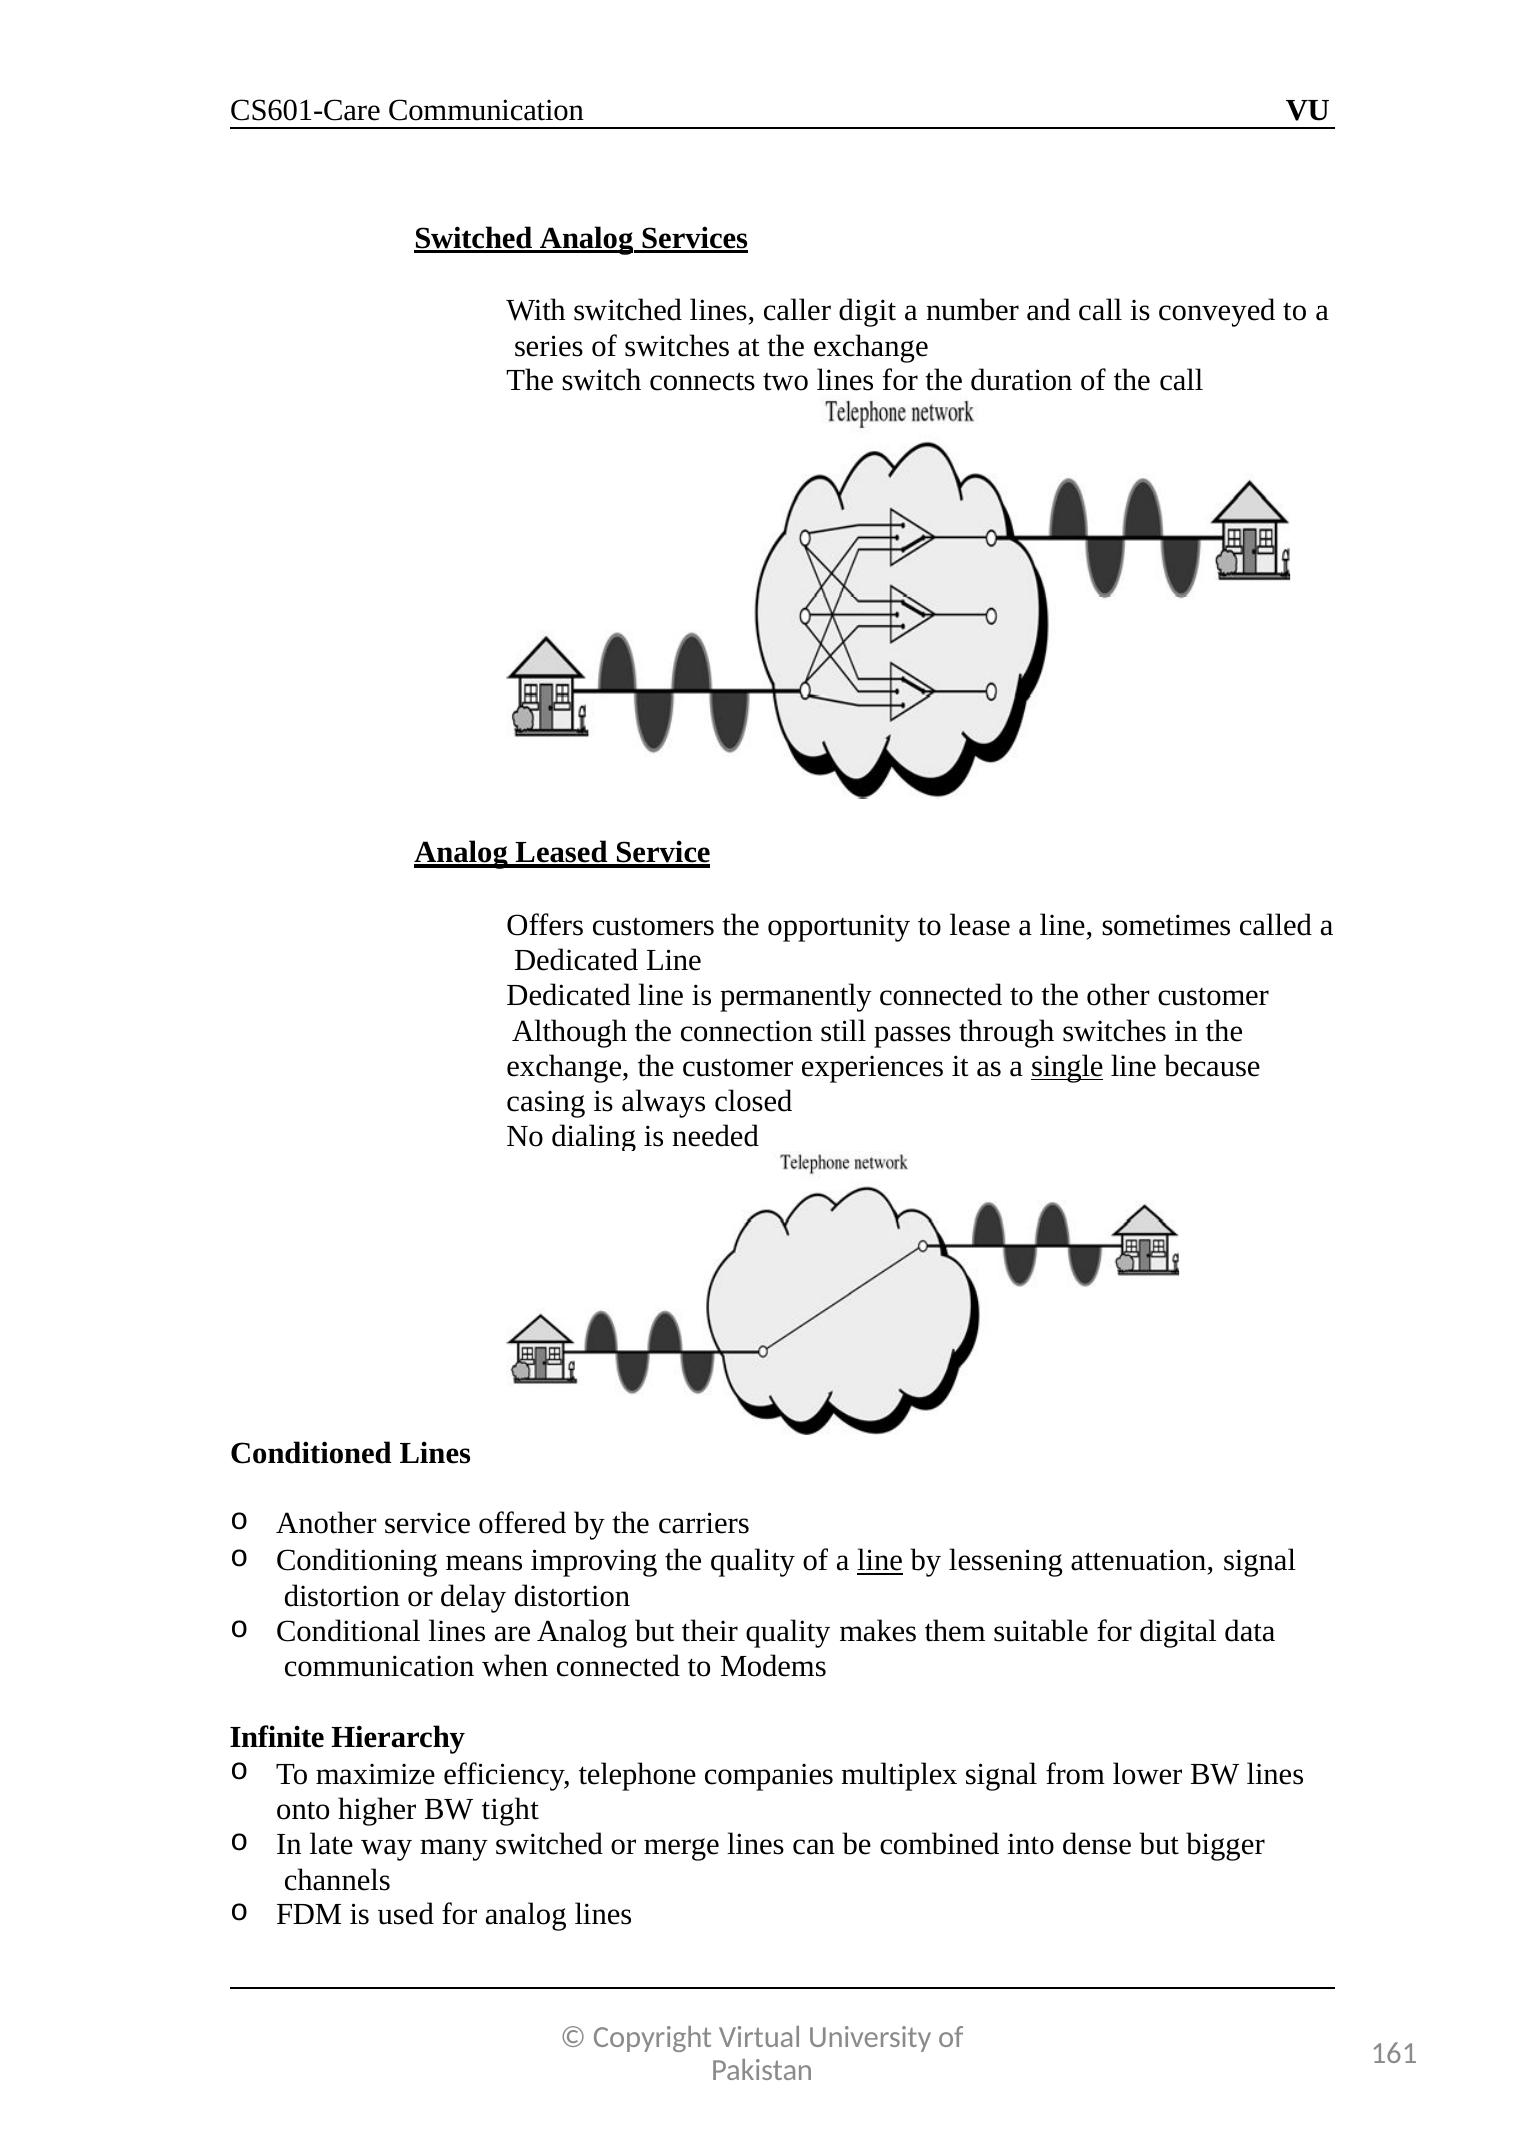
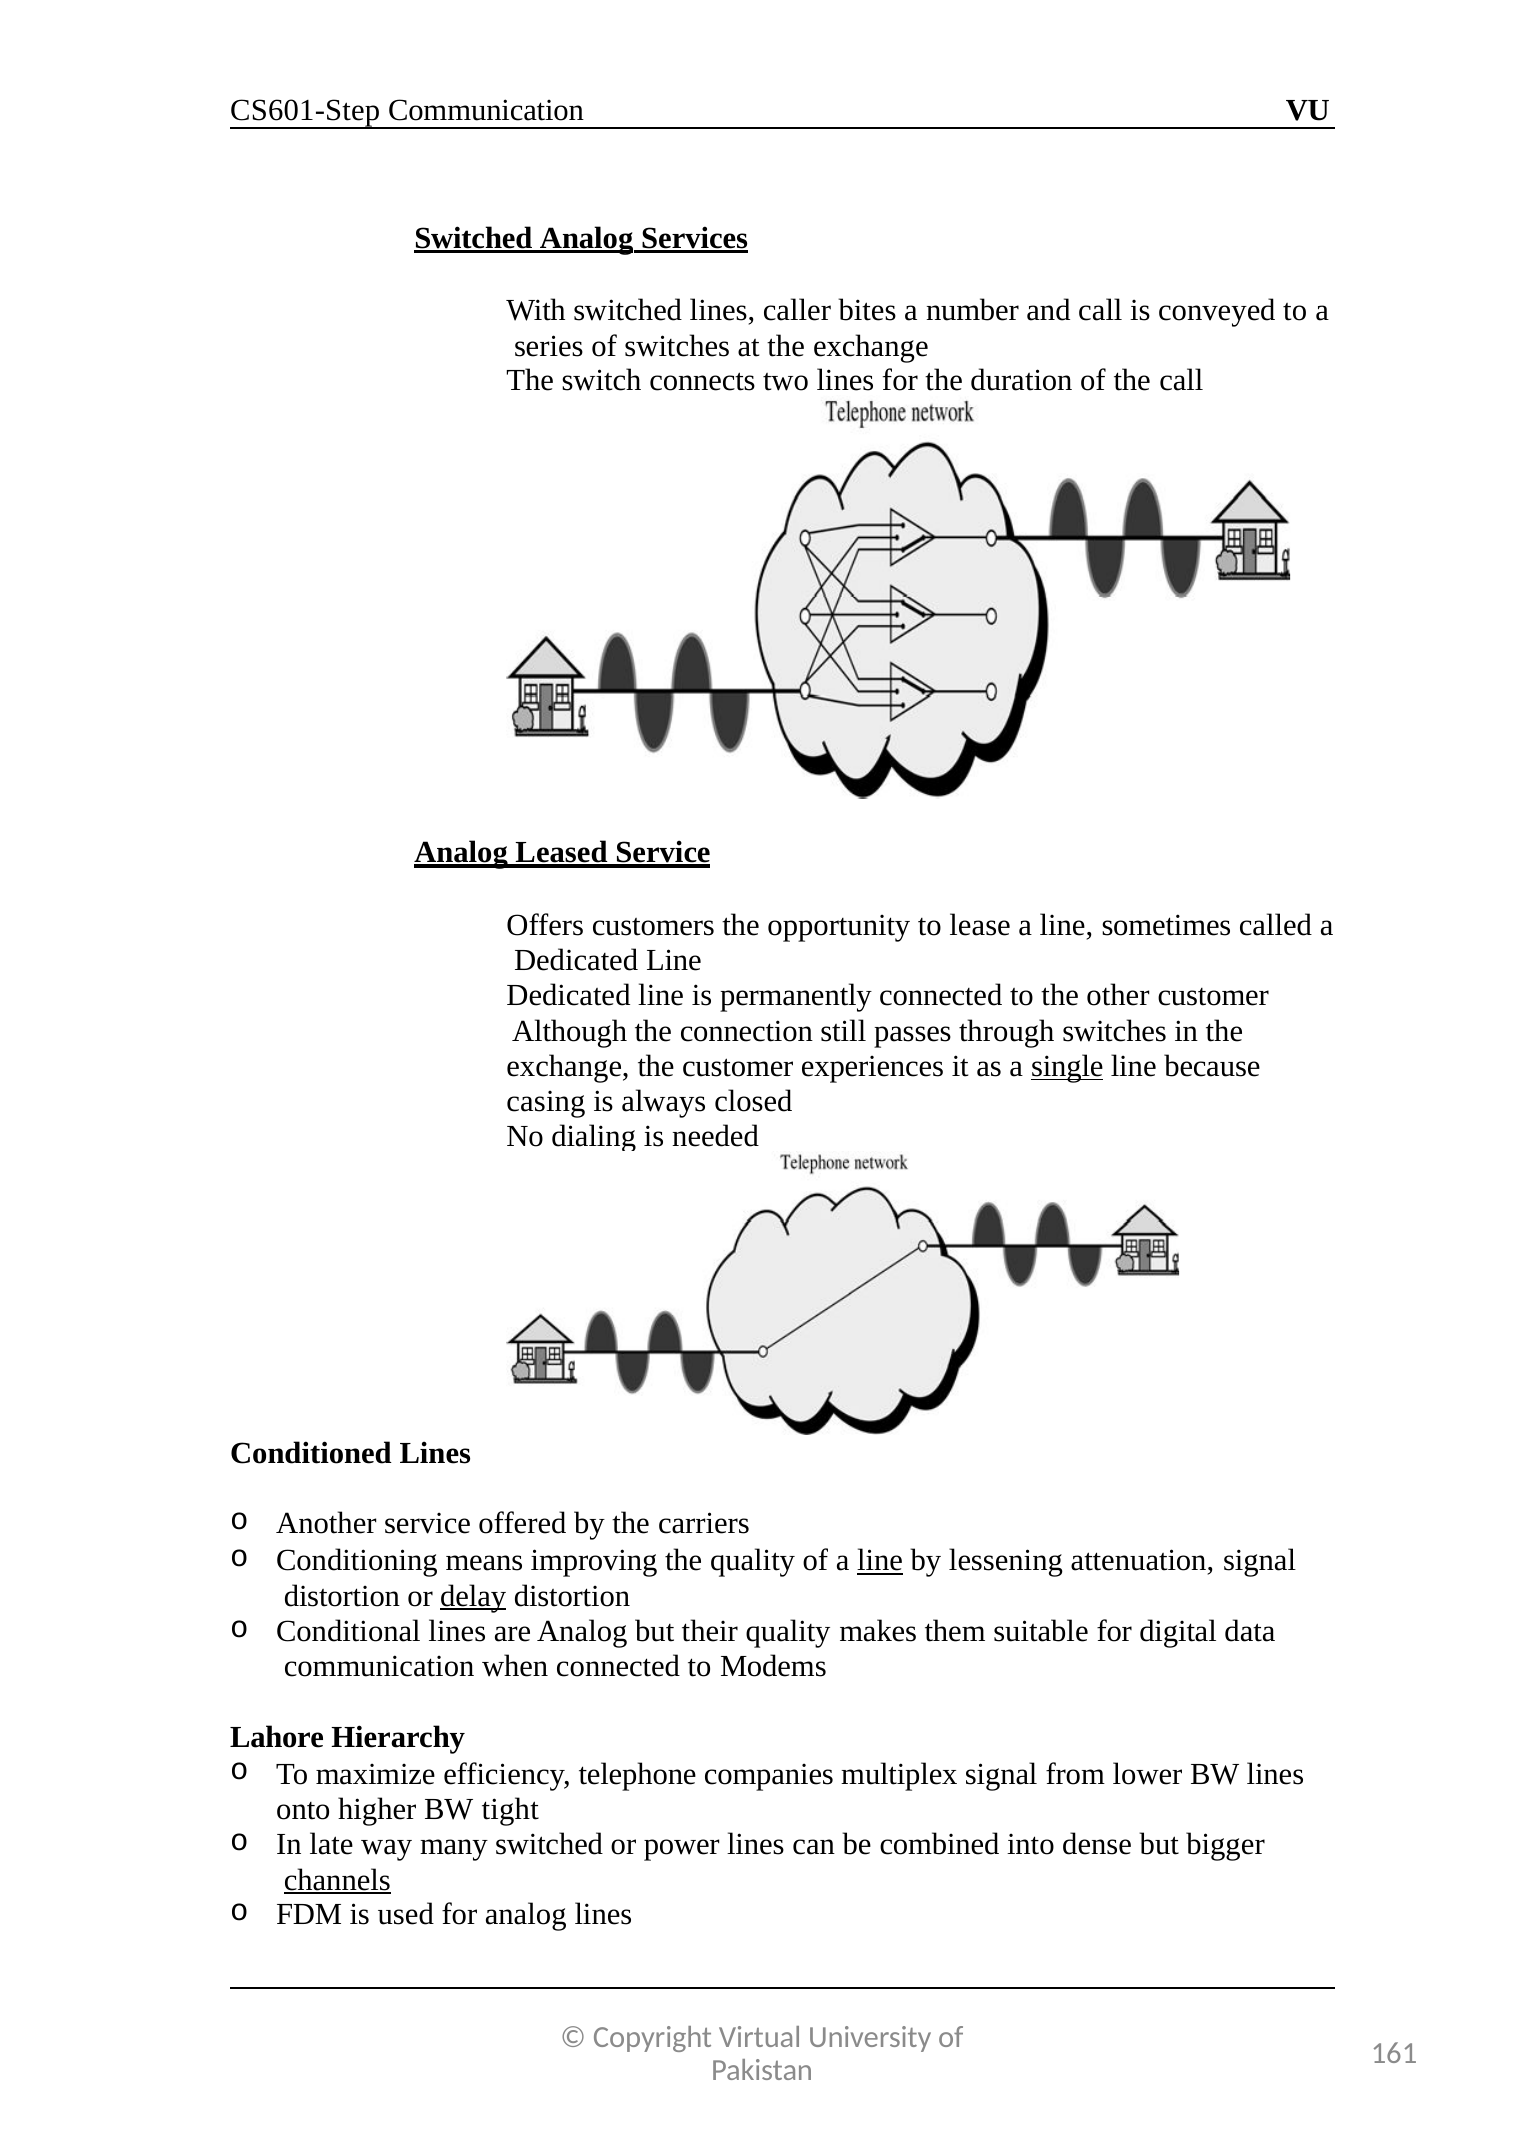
CS601-Care: CS601-Care -> CS601-Step
digit: digit -> bites
delay underline: none -> present
Infinite: Infinite -> Lahore
merge: merge -> power
channels underline: none -> present
